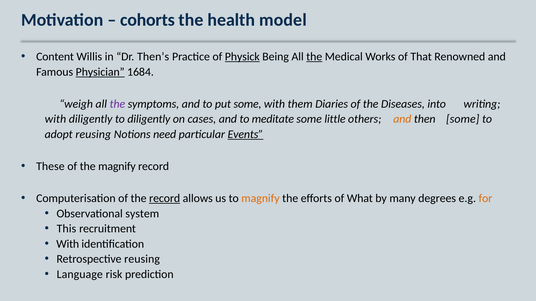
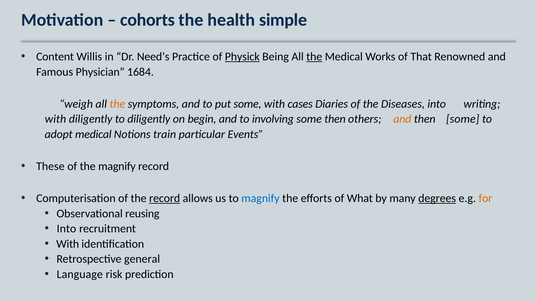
model: model -> simple
Then’s: Then’s -> Need’s
Physician underline: present -> none
the at (117, 104) colour: purple -> orange
them: them -> cases
cases: cases -> begin
meditate: meditate -> involving
some little: little -> then
adopt reusing: reusing -> medical
need: need -> train
Events underline: present -> none
magnify at (260, 199) colour: orange -> blue
degrees underline: none -> present
system: system -> reusing
This at (66, 229): This -> Into
Retrospective reusing: reusing -> general
